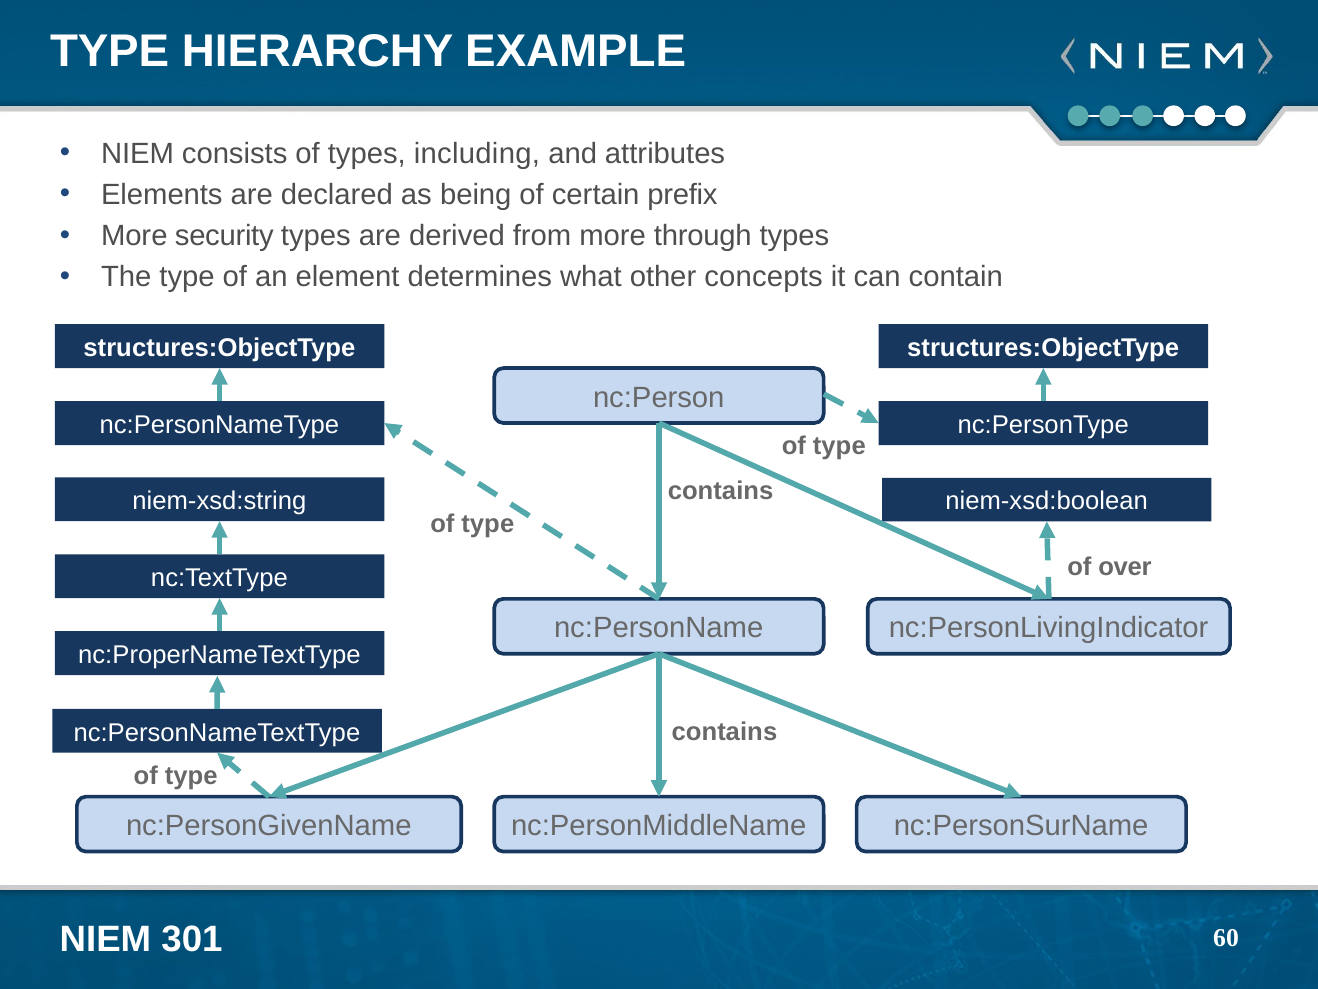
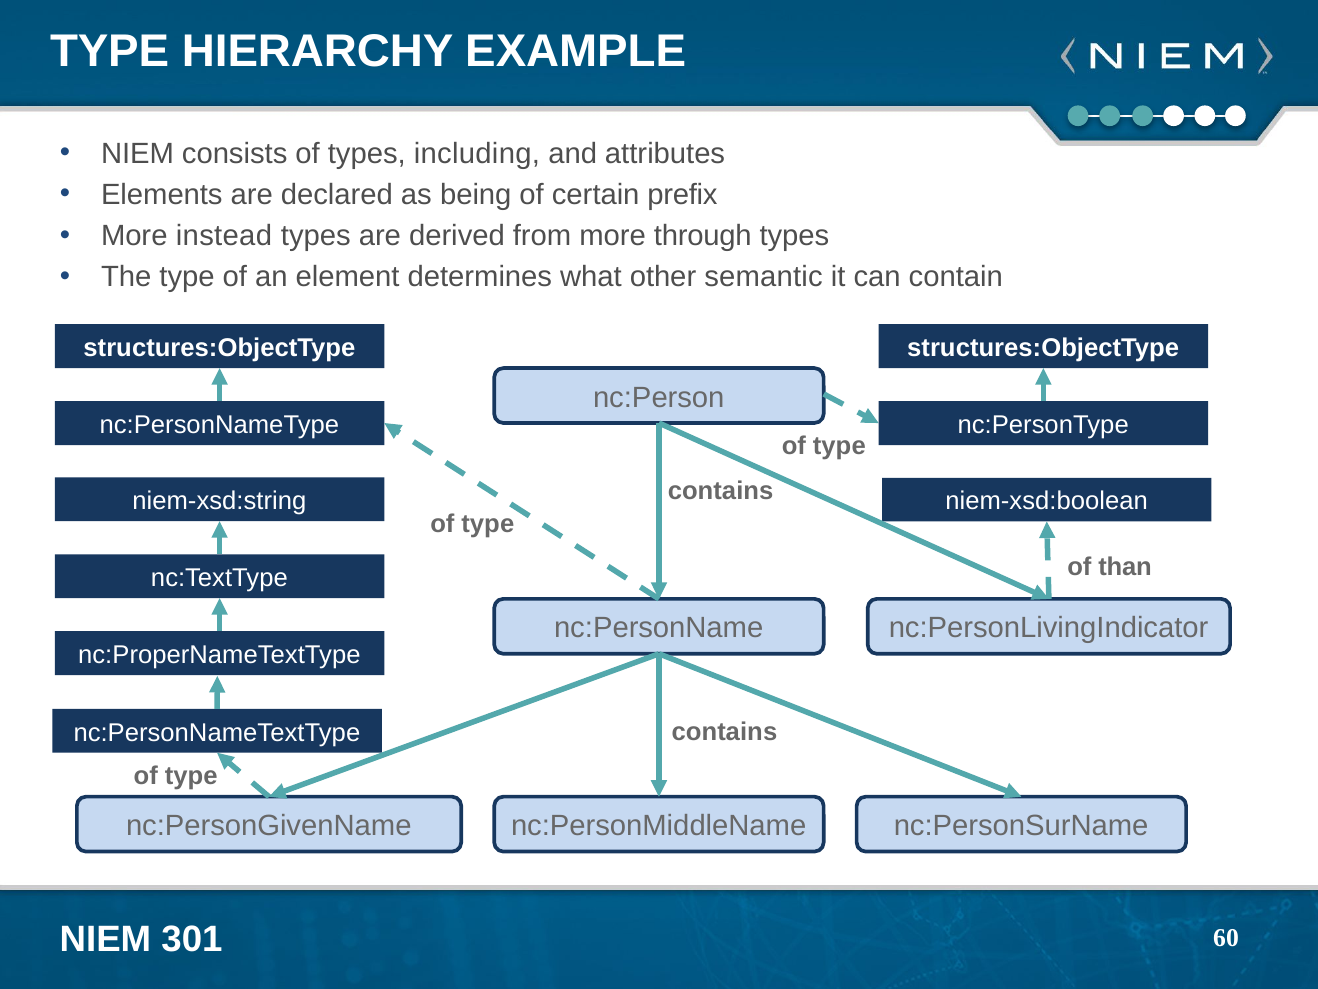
security: security -> instead
concepts: concepts -> semantic
over: over -> than
